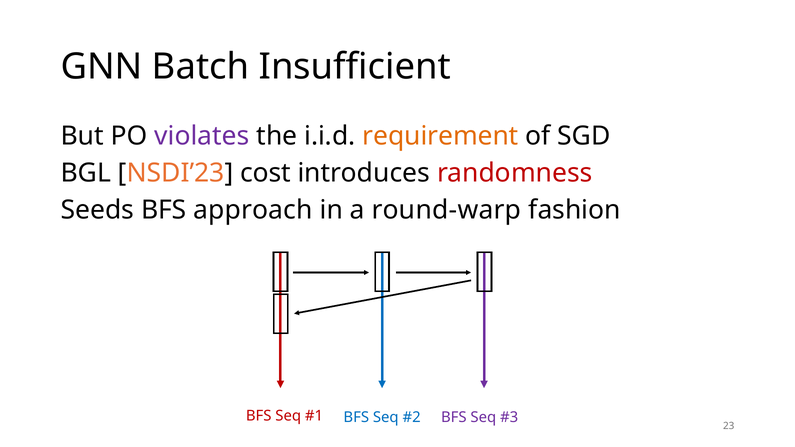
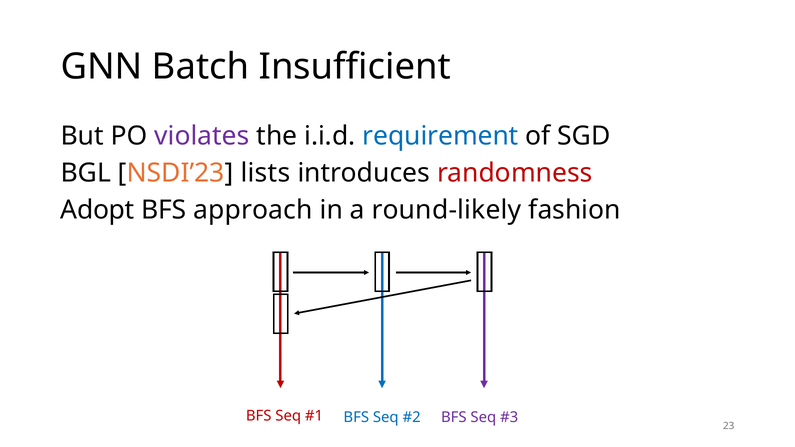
requirement colour: orange -> blue
cost: cost -> lists
Seeds: Seeds -> Adopt
round-warp: round-warp -> round-likely
